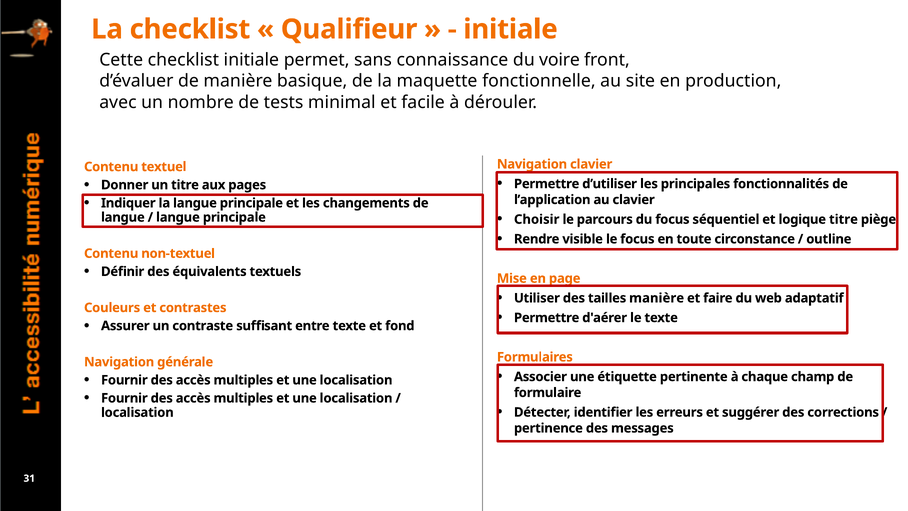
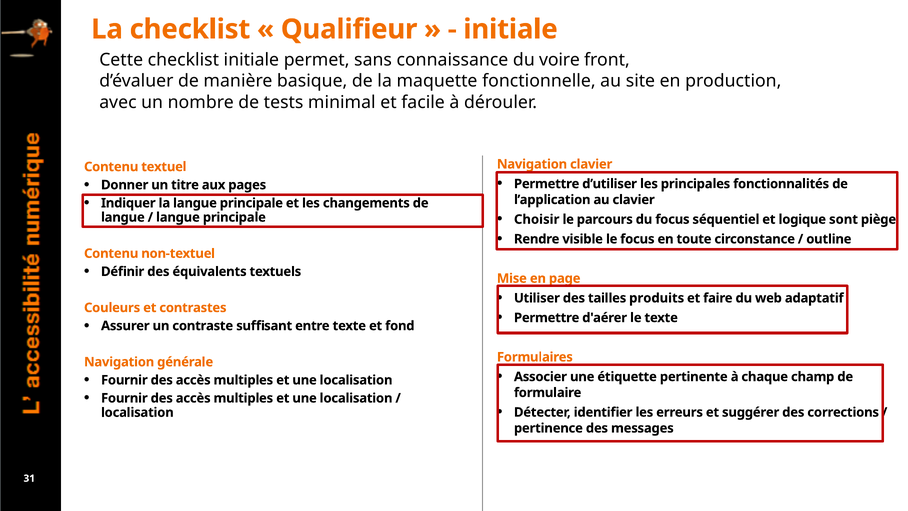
logique titre: titre -> sont
tailles manière: manière -> produits
